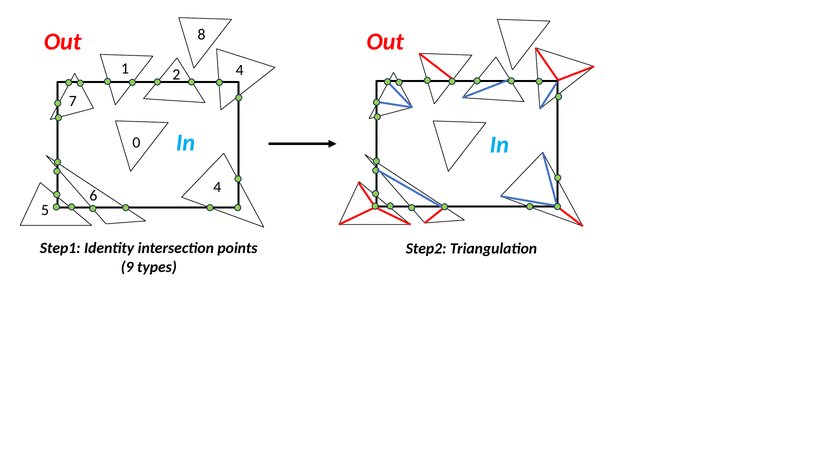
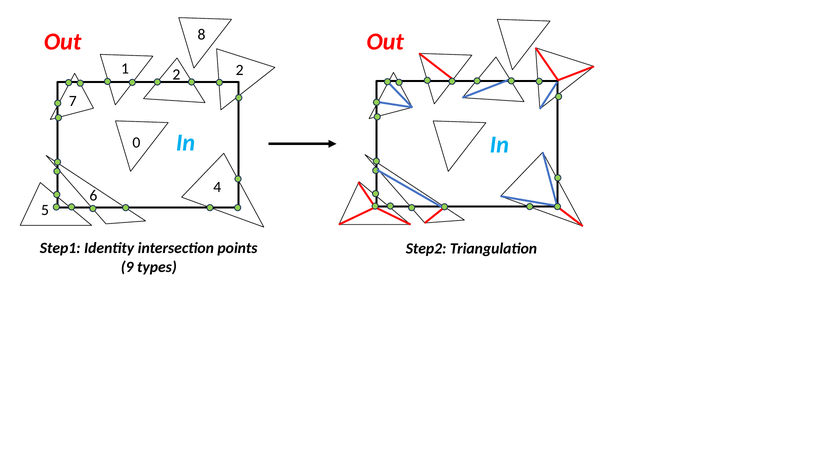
2 4: 4 -> 2
